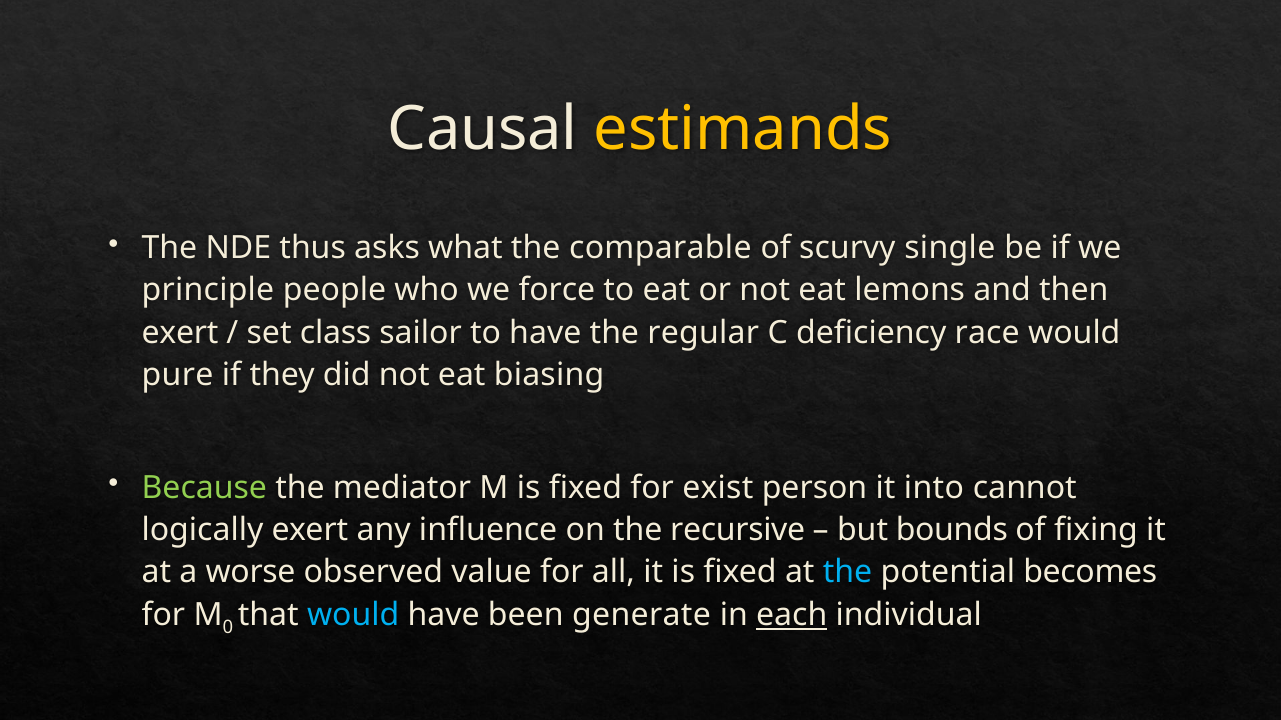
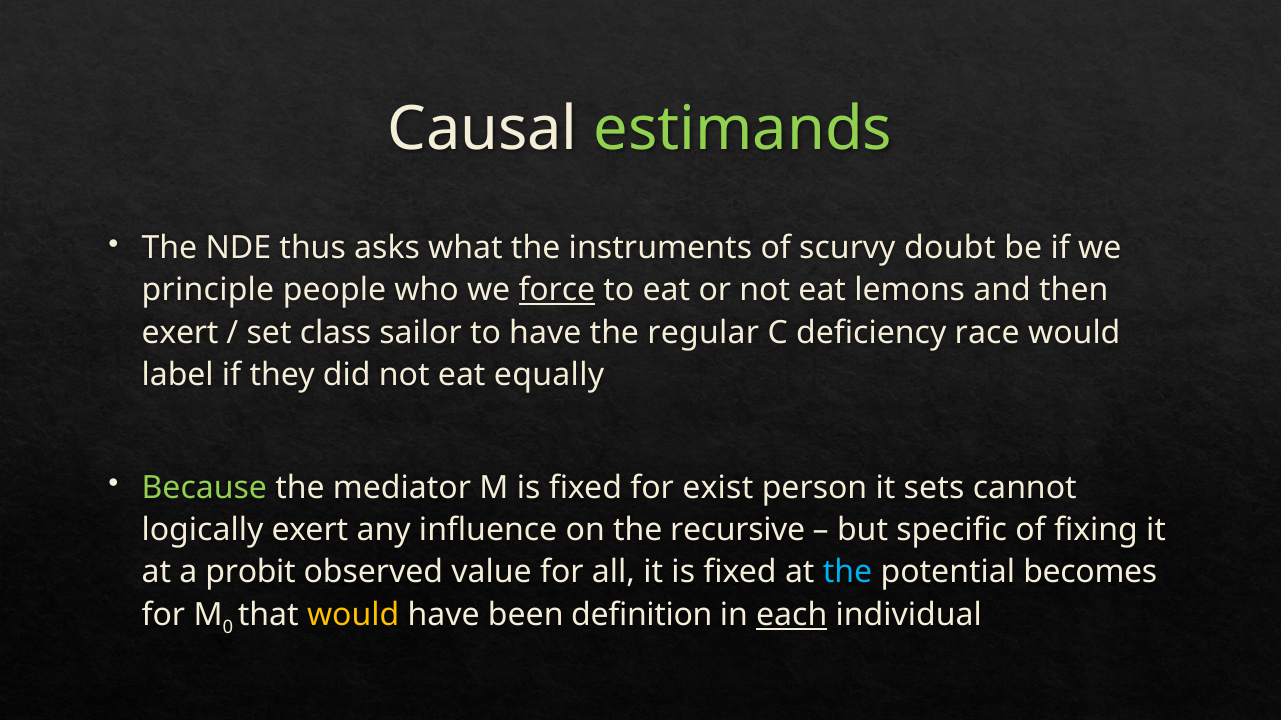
estimands colour: yellow -> light green
comparable: comparable -> instruments
single: single -> doubt
force underline: none -> present
pure: pure -> label
biasing: biasing -> equally
into: into -> sets
bounds: bounds -> specific
worse: worse -> probit
would at (353, 616) colour: light blue -> yellow
generate: generate -> definition
